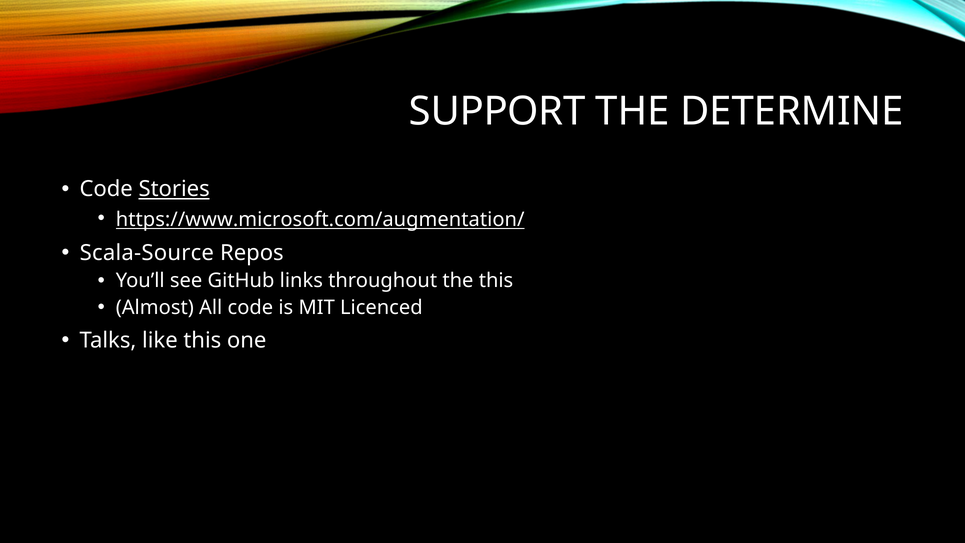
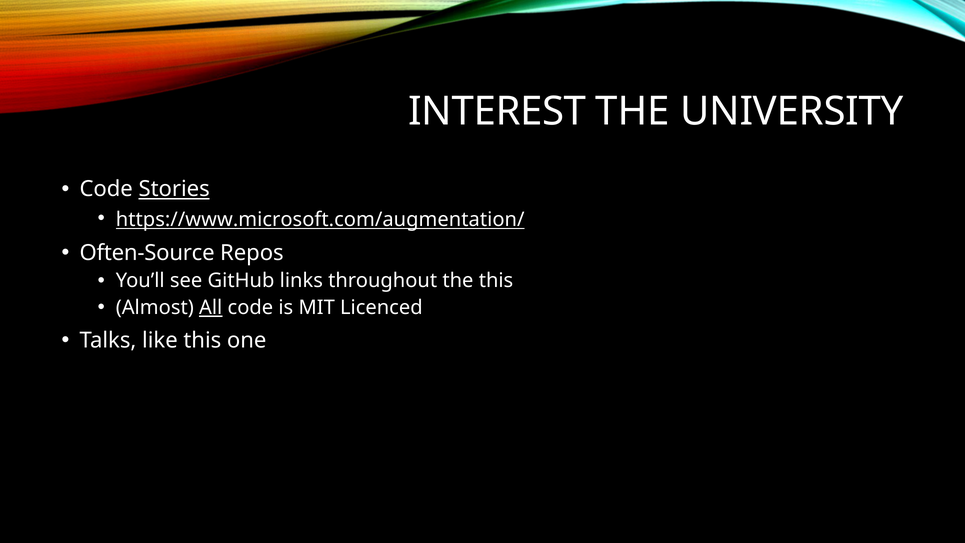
SUPPORT: SUPPORT -> INTEREST
DETERMINE: DETERMINE -> UNIVERSITY
Scala-Source: Scala-Source -> Often-Source
All underline: none -> present
